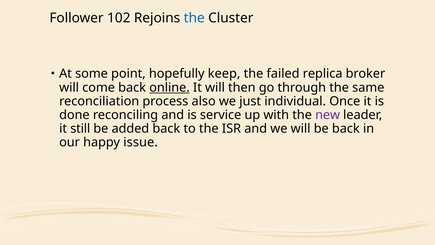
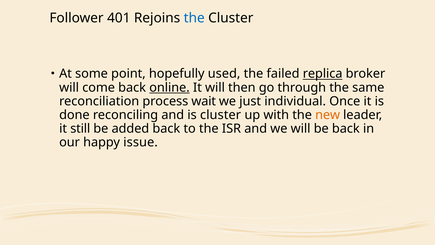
102: 102 -> 401
keep: keep -> used
replica underline: none -> present
also: also -> wait
is service: service -> cluster
new colour: purple -> orange
